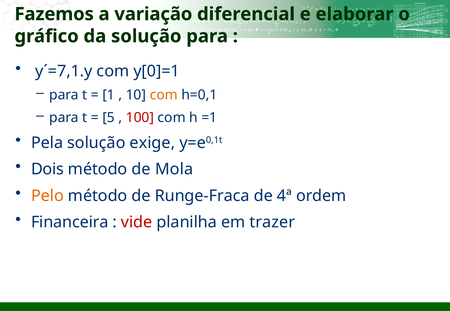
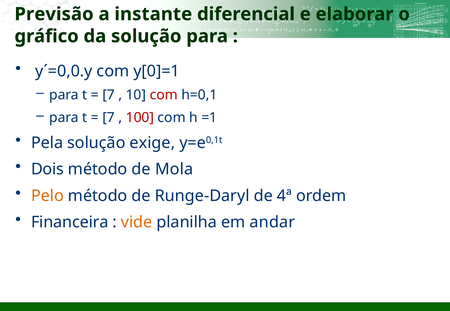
Fazemos: Fazemos -> Previsão
variação: variação -> instante
y´=7,1.y: y´=7,1.y -> y´=0,0.y
1 at (109, 95): 1 -> 7
com at (164, 95) colour: orange -> red
5 at (109, 118): 5 -> 7
Runge-Fraca: Runge-Fraca -> Runge-Daryl
vide colour: red -> orange
trazer: trazer -> andar
